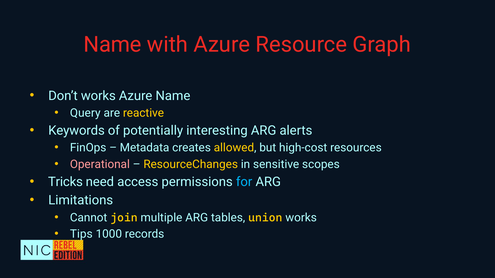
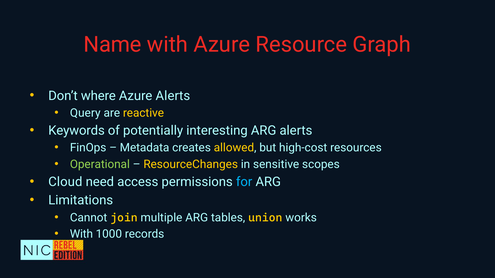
Don’t works: works -> where
Azure Name: Name -> Alerts
Operational colour: pink -> light green
Tricks: Tricks -> Cloud
Tips at (81, 234): Tips -> With
